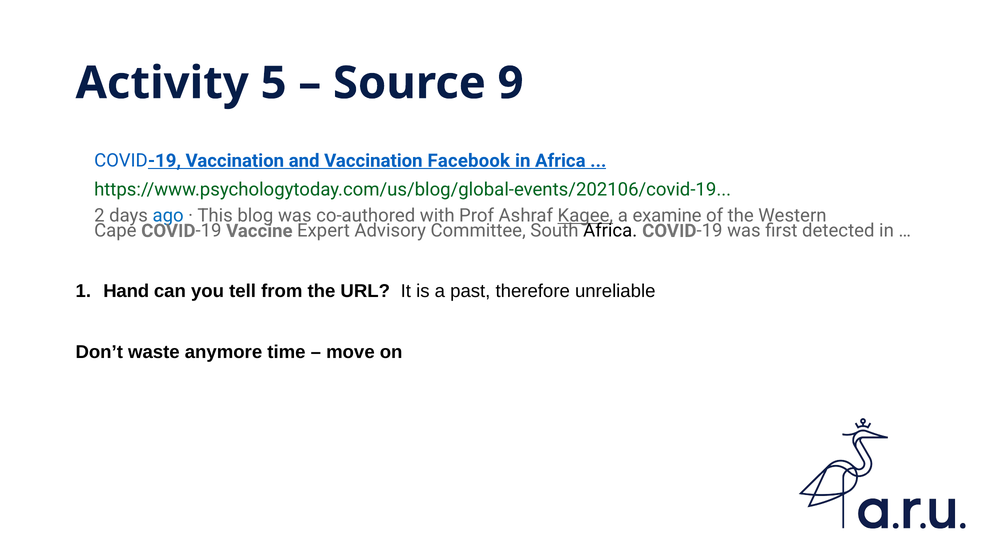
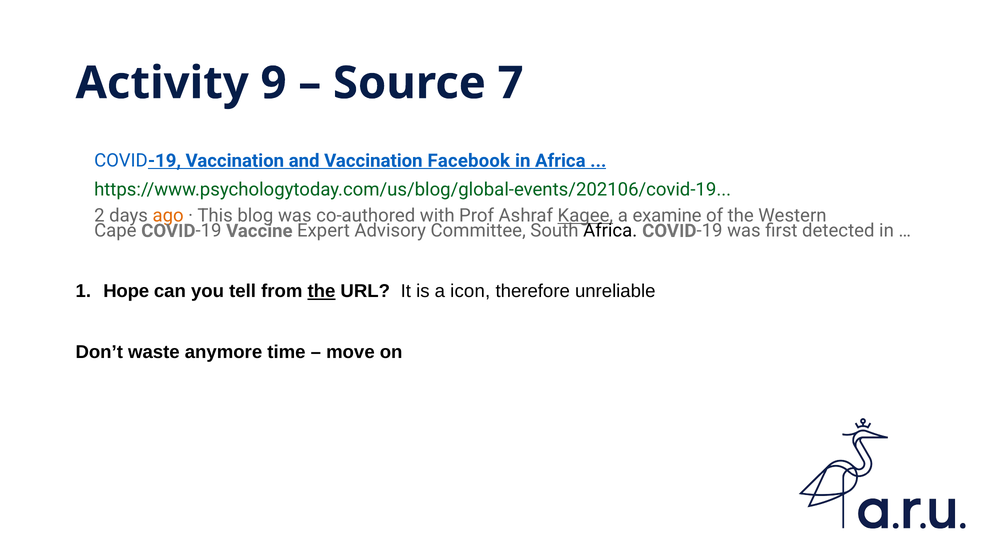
5: 5 -> 9
9: 9 -> 7
ago colour: blue -> orange
Hand: Hand -> Hope
the at (321, 292) underline: none -> present
past: past -> icon
